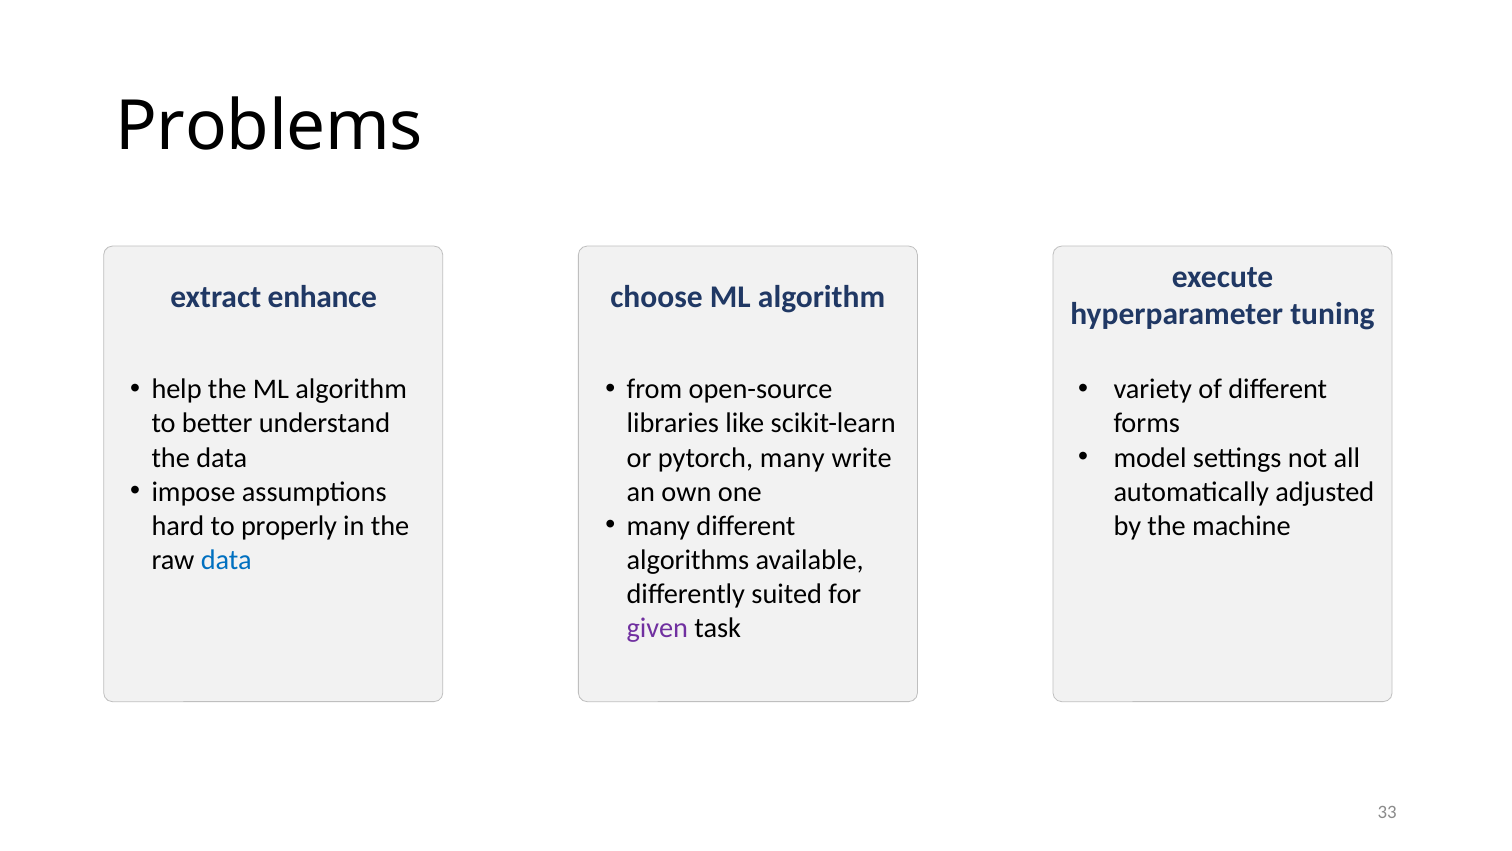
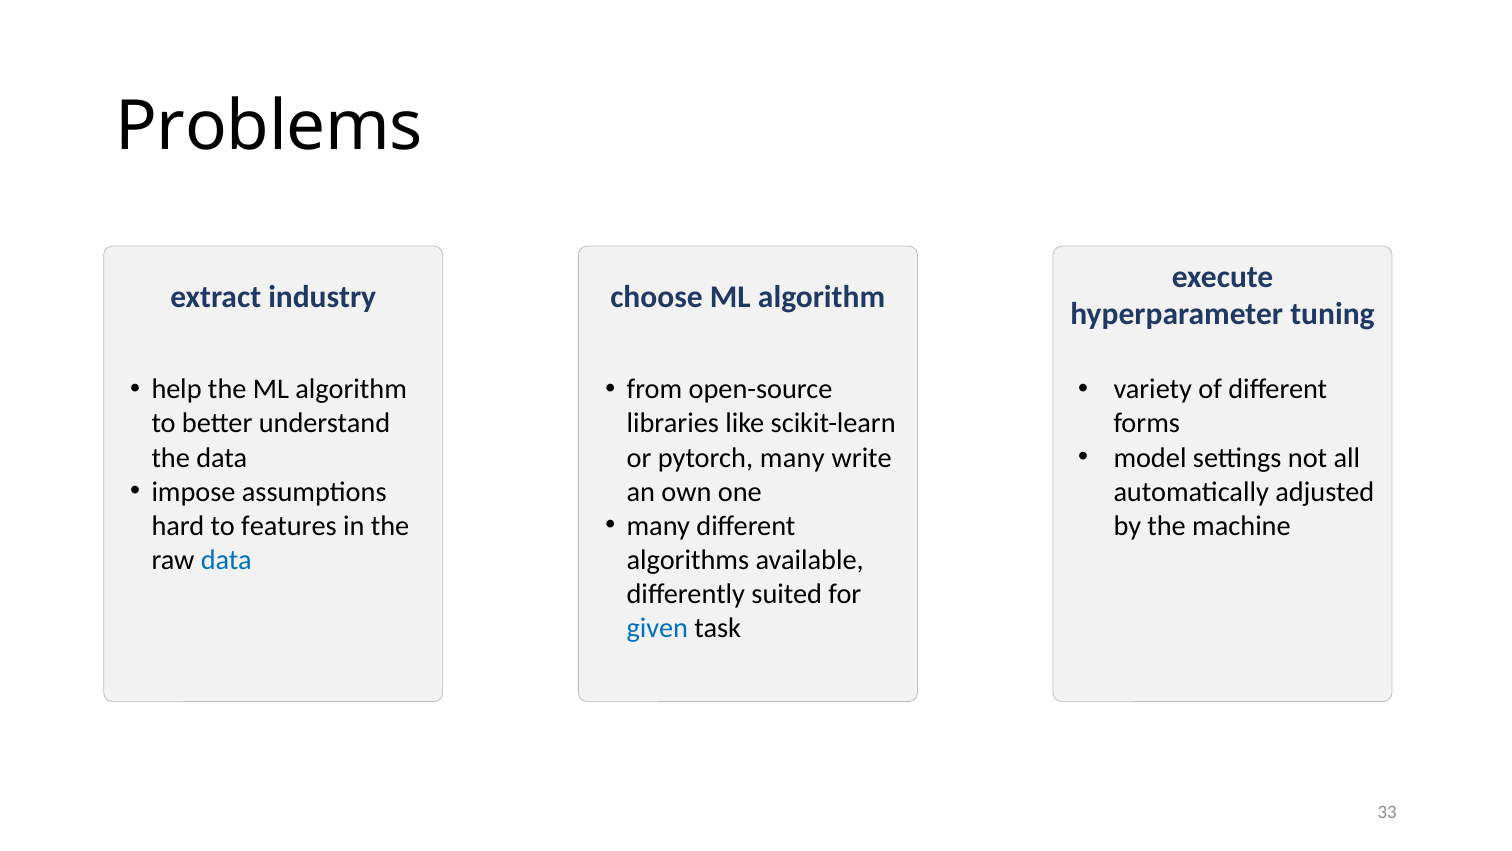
enhance: enhance -> industry
properly: properly -> features
given colour: purple -> blue
